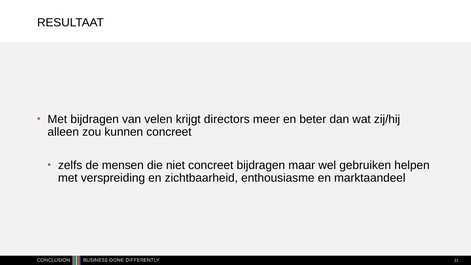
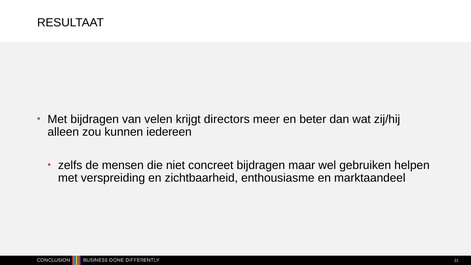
kunnen concreet: concreet -> iedereen
